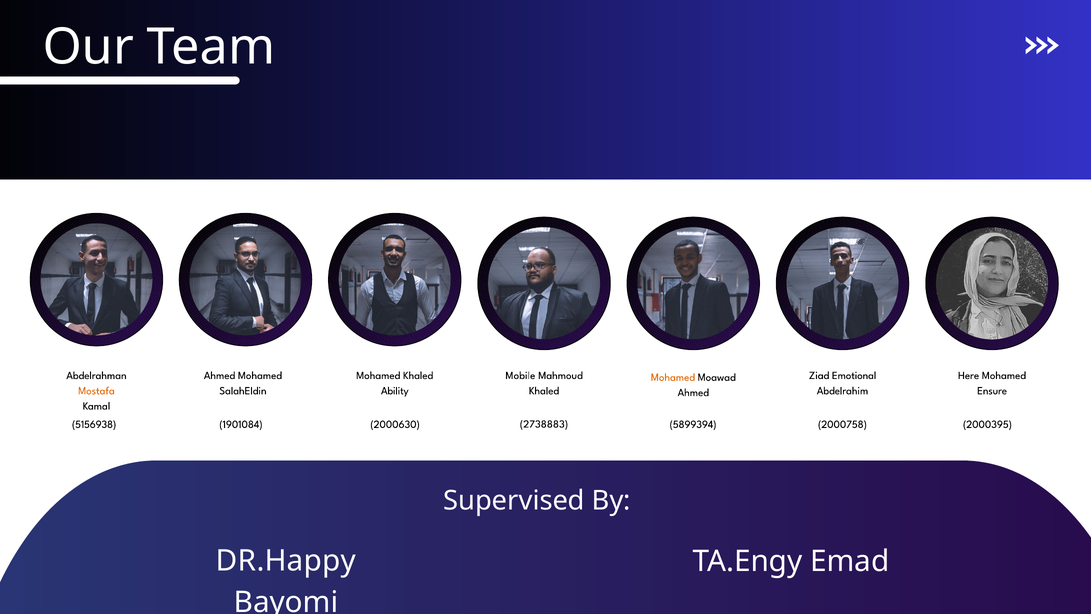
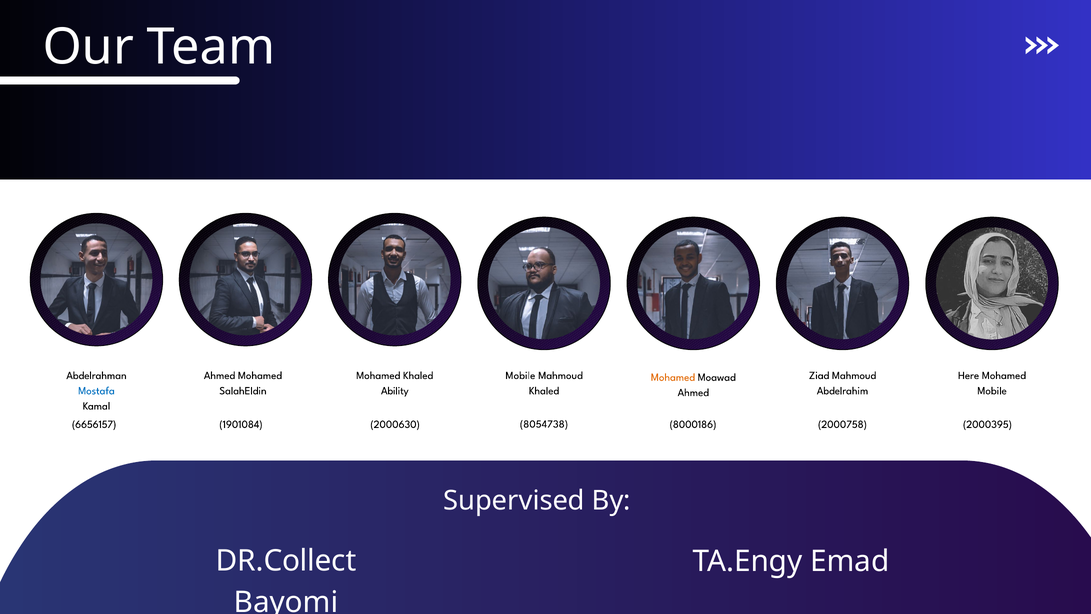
Ziad Emotional: Emotional -> Mahmoud
Mostafa colour: orange -> blue
Ensure at (992, 390): Ensure -> Mobile
2738883: 2738883 -> 8054738
5156938: 5156938 -> 6656157
5899394: 5899394 -> 8000186
DR.Happy: DR.Happy -> DR.Collect
